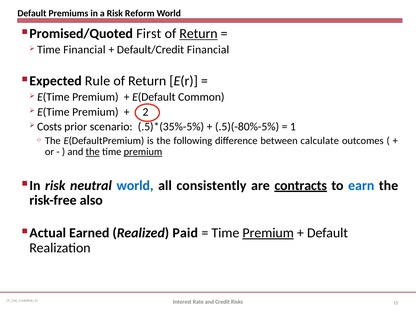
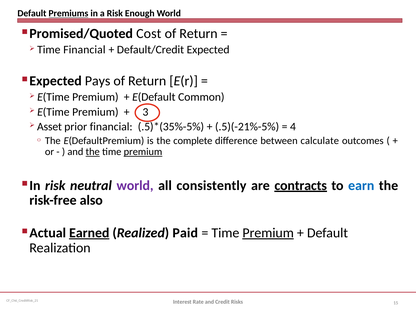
Premiums underline: none -> present
Reform: Reform -> Enough
First: First -> Cost
Return at (198, 34) underline: present -> none
Default/Credit Financial: Financial -> Expected
Rule: Rule -> Pays
2: 2 -> 3
Costs: Costs -> Asset
prior scenario: scenario -> financial
.5)(-80%-5%: .5)(-80%-5% -> .5)(-21%-5%
1: 1 -> 4
following: following -> complete
world at (135, 185) colour: blue -> purple
Earned underline: none -> present
